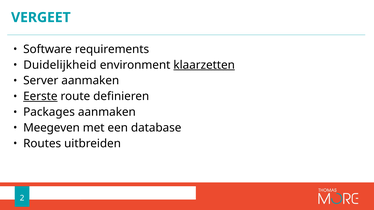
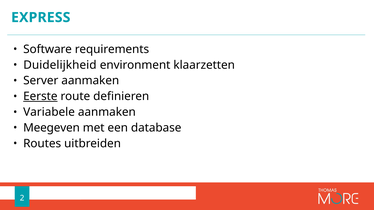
VERGEET: VERGEET -> EXPRESS
klaarzetten underline: present -> none
Packages: Packages -> Variabele
